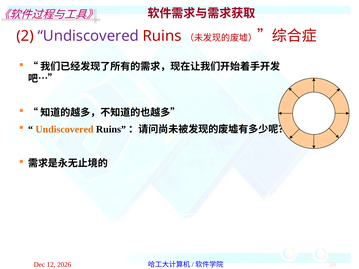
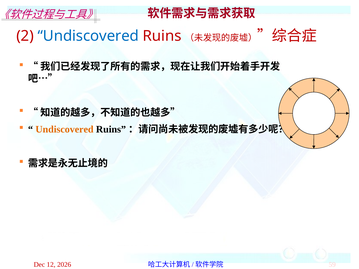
Undiscovered at (88, 36) colour: purple -> blue
